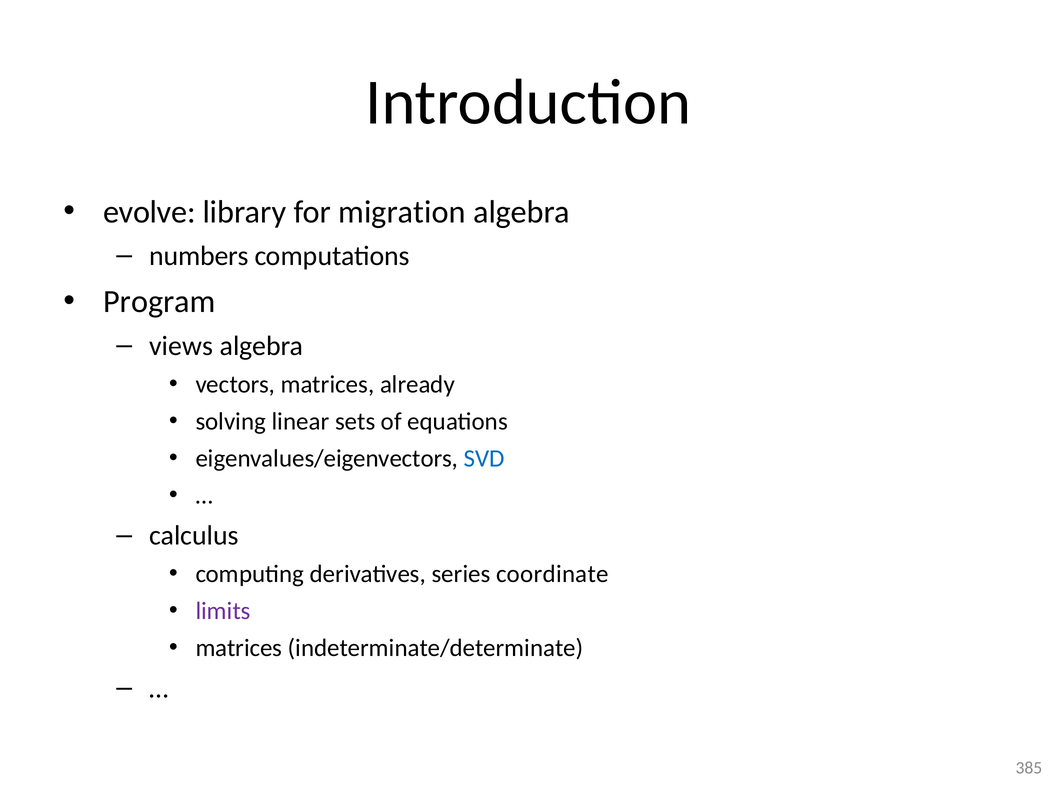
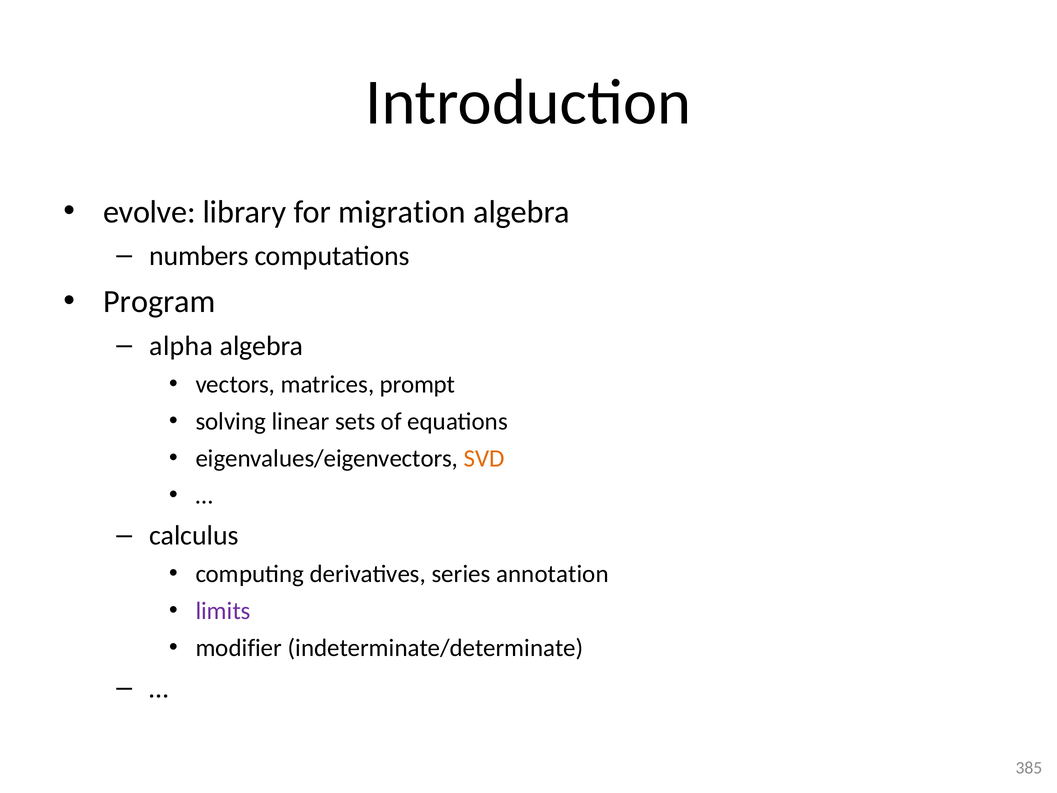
views: views -> alpha
already: already -> prompt
SVD colour: blue -> orange
coordinate: coordinate -> annotation
matrices at (239, 648): matrices -> modifier
